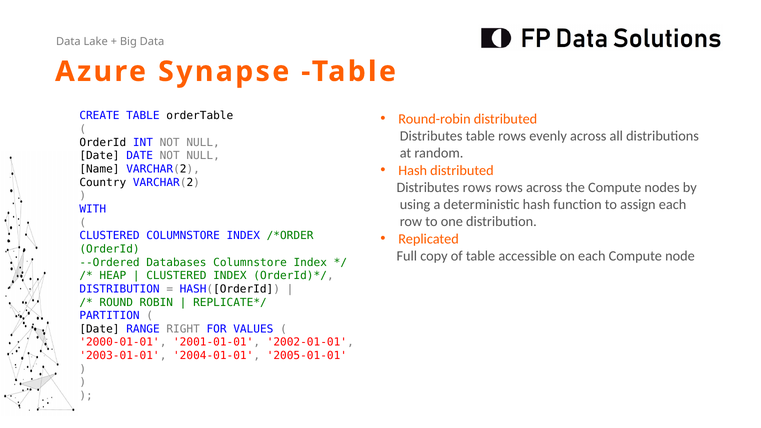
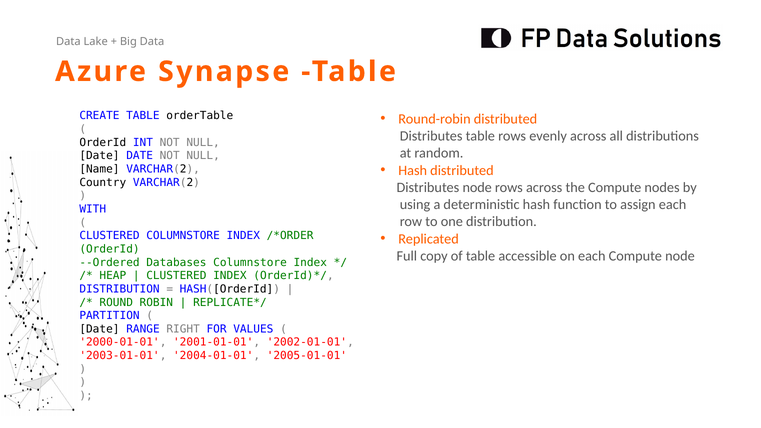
Distributes rows: rows -> node
